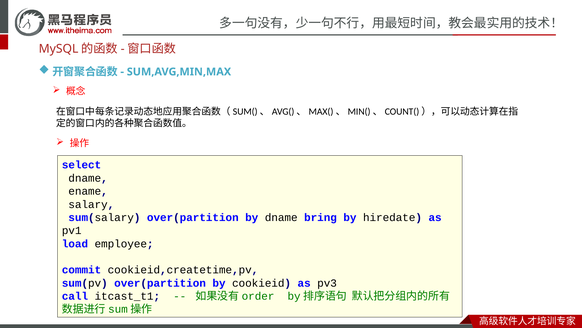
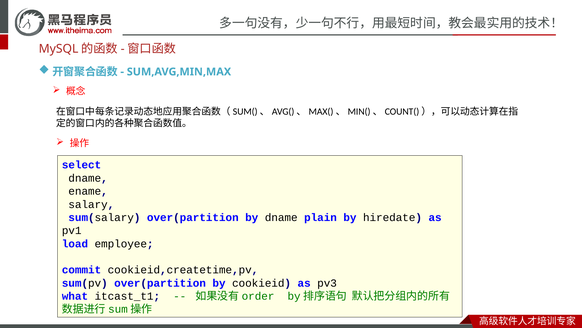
bring: bring -> plain
call: call -> what
